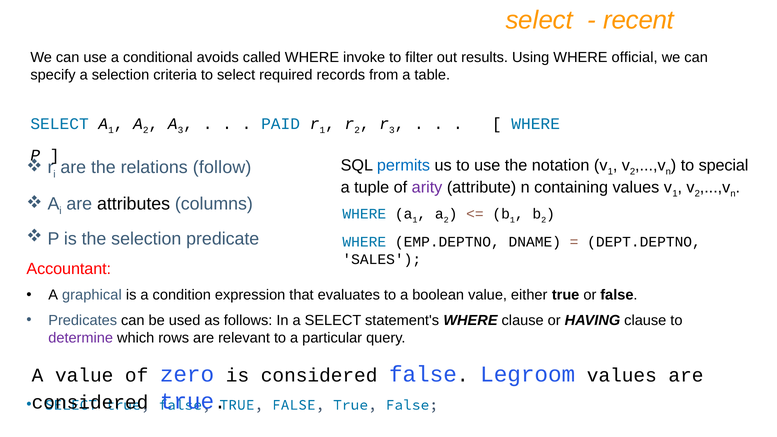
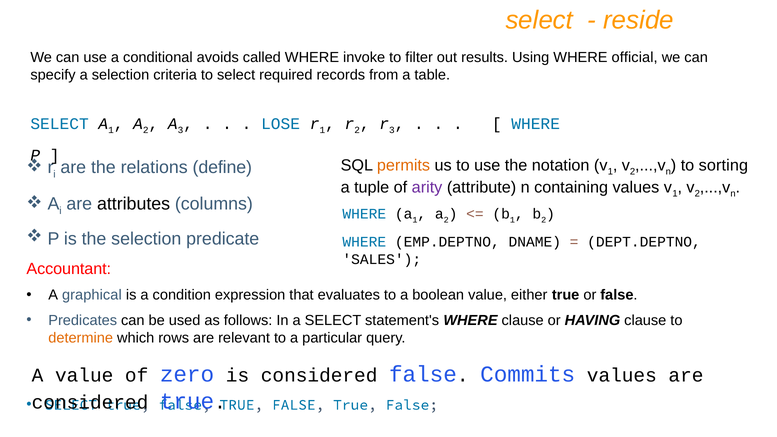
recent: recent -> reside
PAID: PAID -> LOSE
permits colour: blue -> orange
special: special -> sorting
follow: follow -> define
determine colour: purple -> orange
Legroom: Legroom -> Commits
